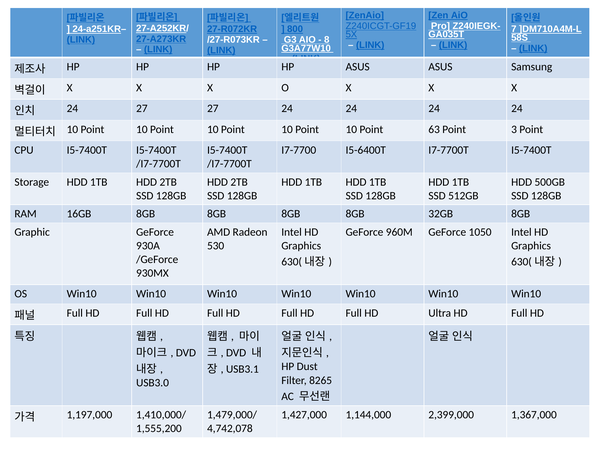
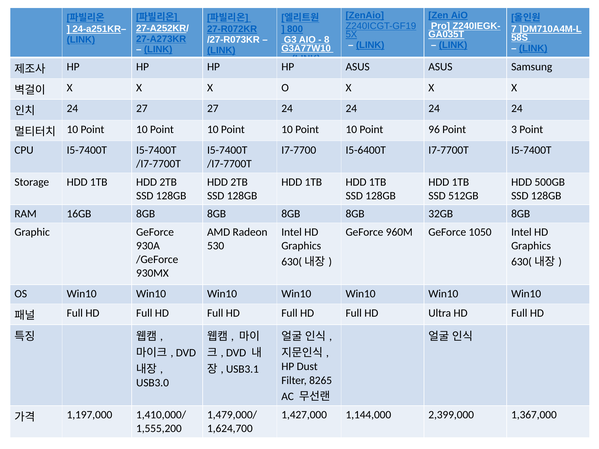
63: 63 -> 96
4,742,078: 4,742,078 -> 1,624,700
